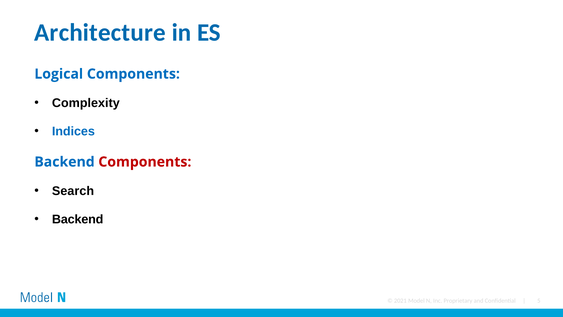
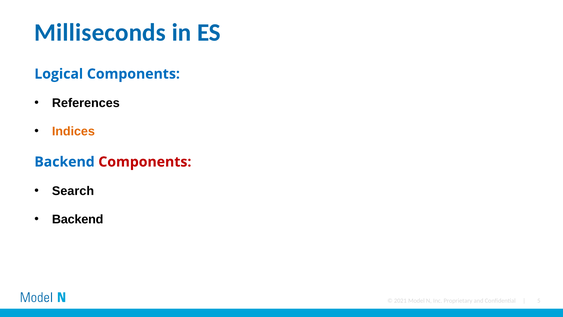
Architecture: Architecture -> Milliseconds
Complexity: Complexity -> References
Indices colour: blue -> orange
